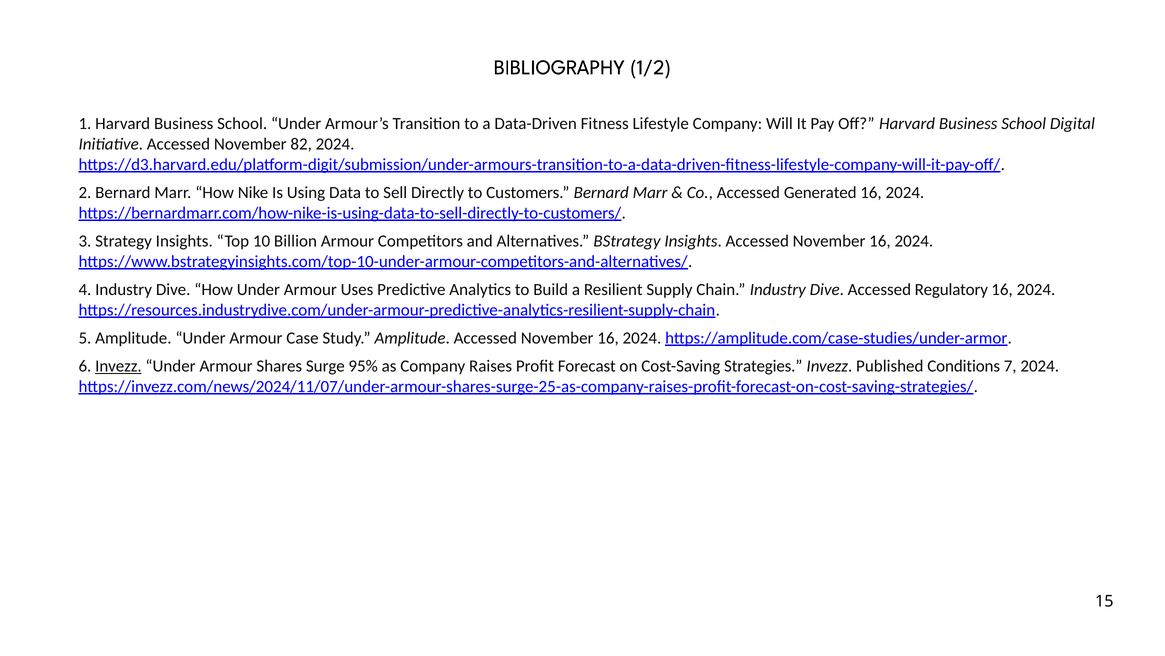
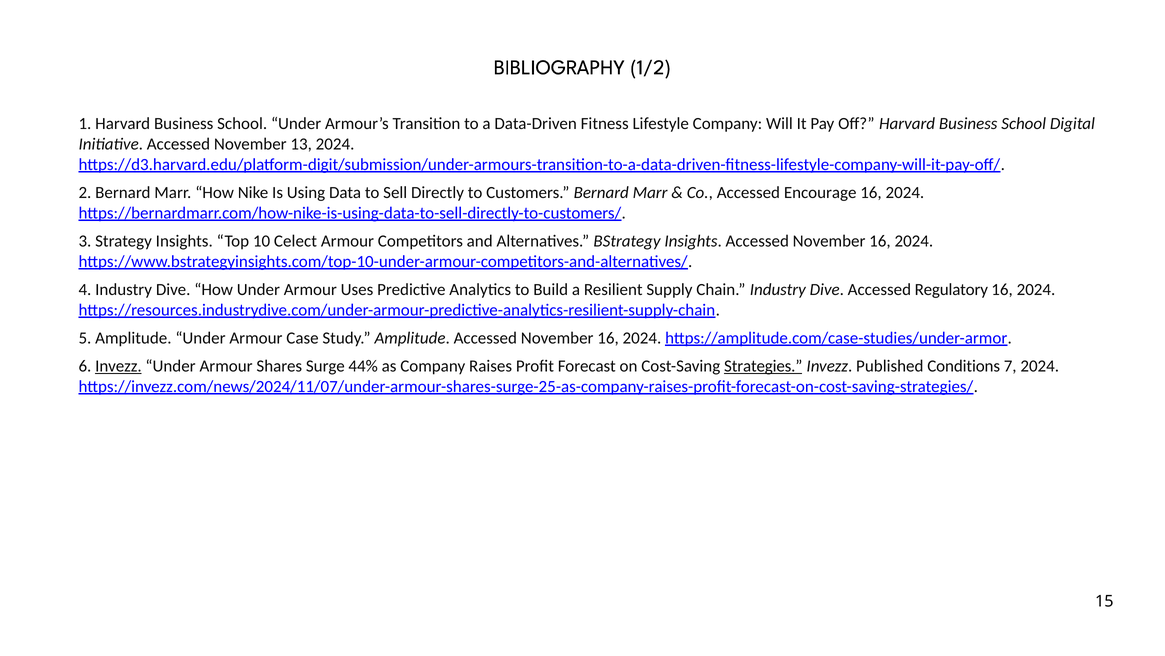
82: 82 -> 13
Generated: Generated -> Encourage
Billion: Billion -> Celect
95%: 95% -> 44%
Strategies underline: none -> present
